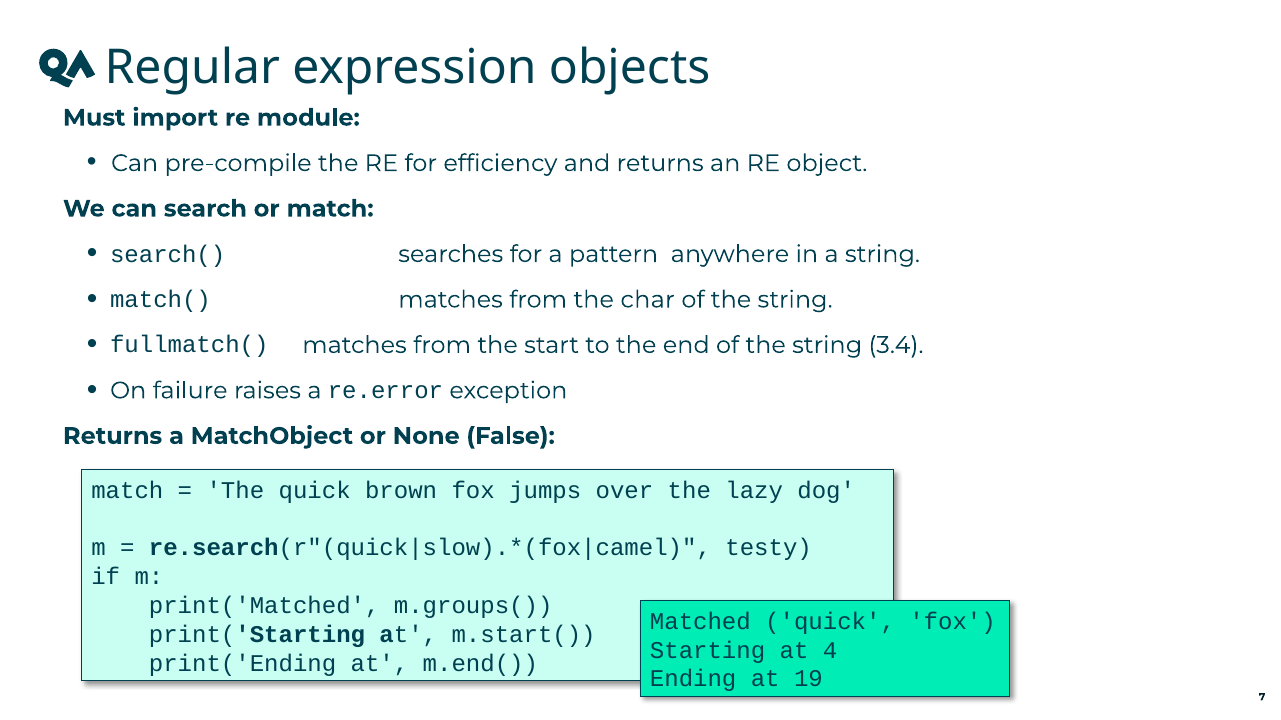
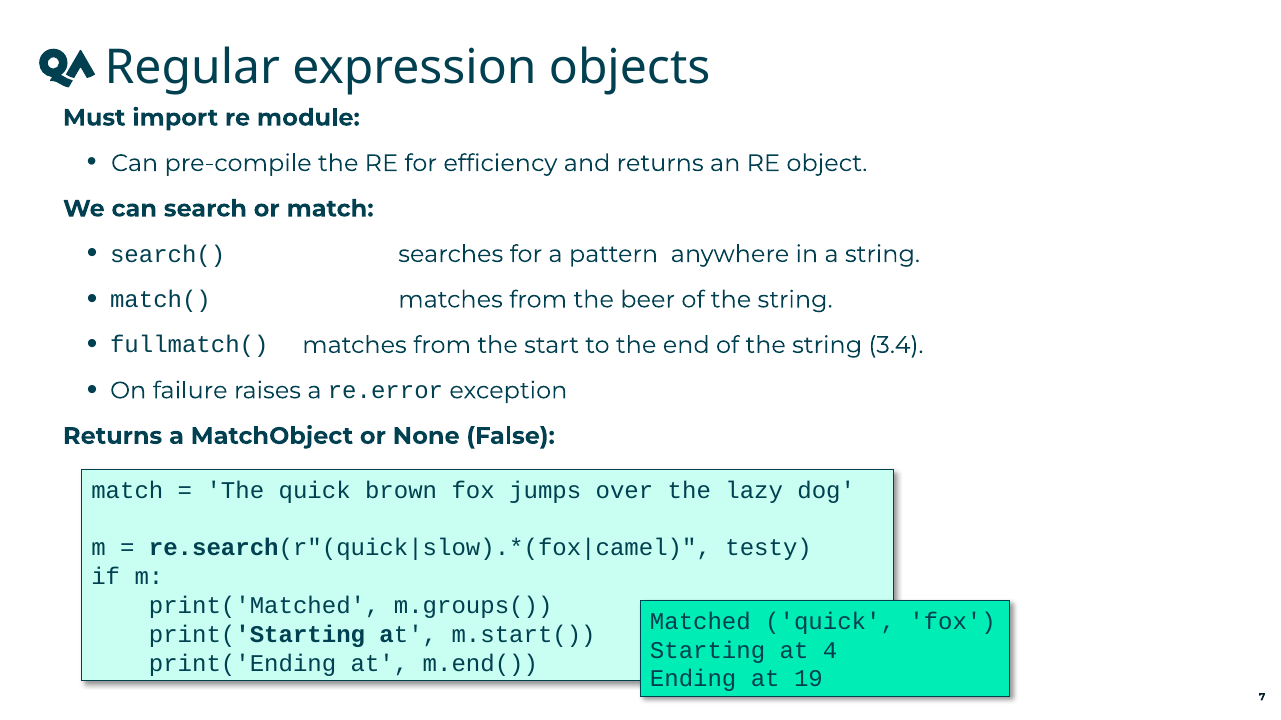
char: char -> beer
